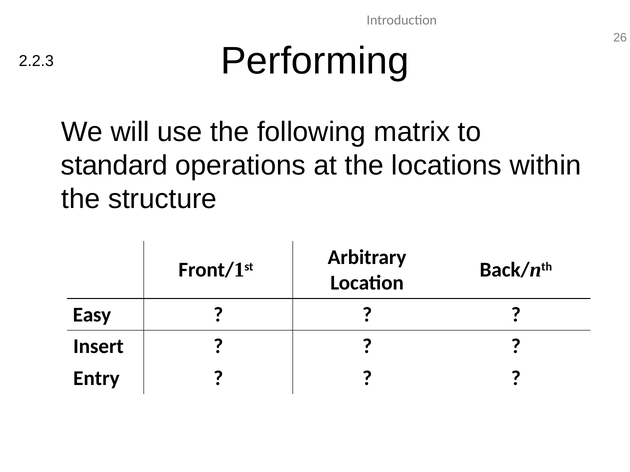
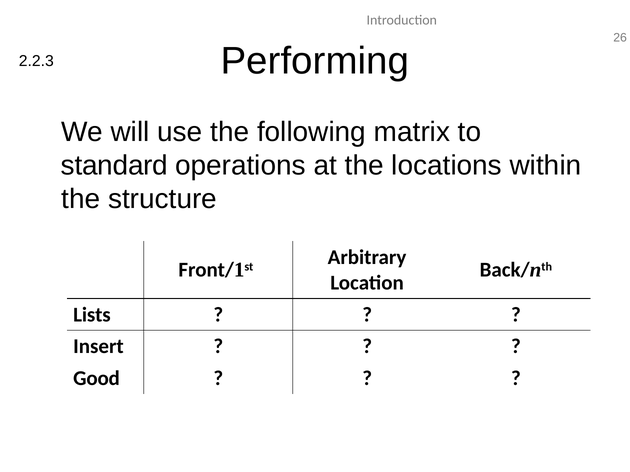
Easy: Easy -> Lists
Entry: Entry -> Good
